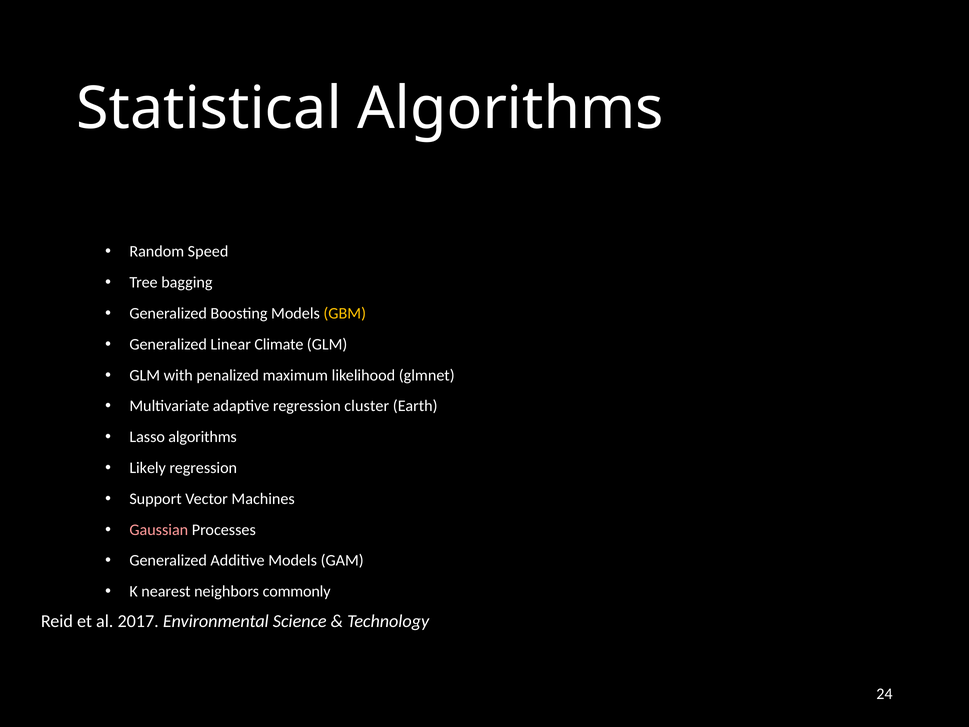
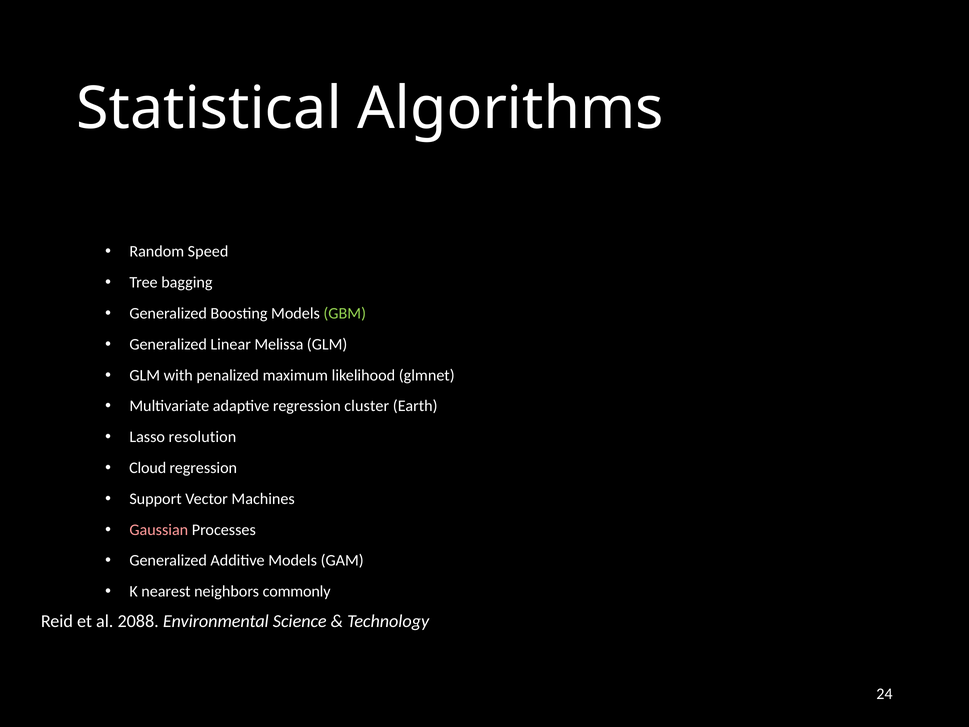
GBM colour: yellow -> light green
Climate: Climate -> Melissa
Lasso algorithms: algorithms -> resolution
Likely: Likely -> Cloud
2017: 2017 -> 2088
